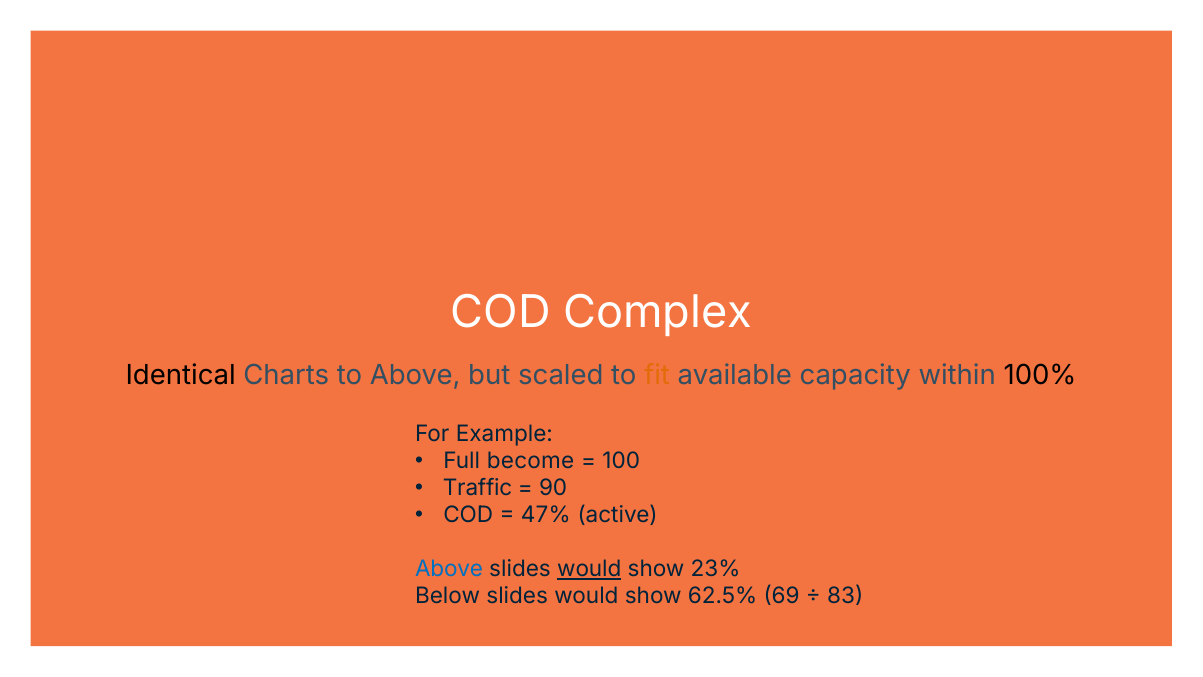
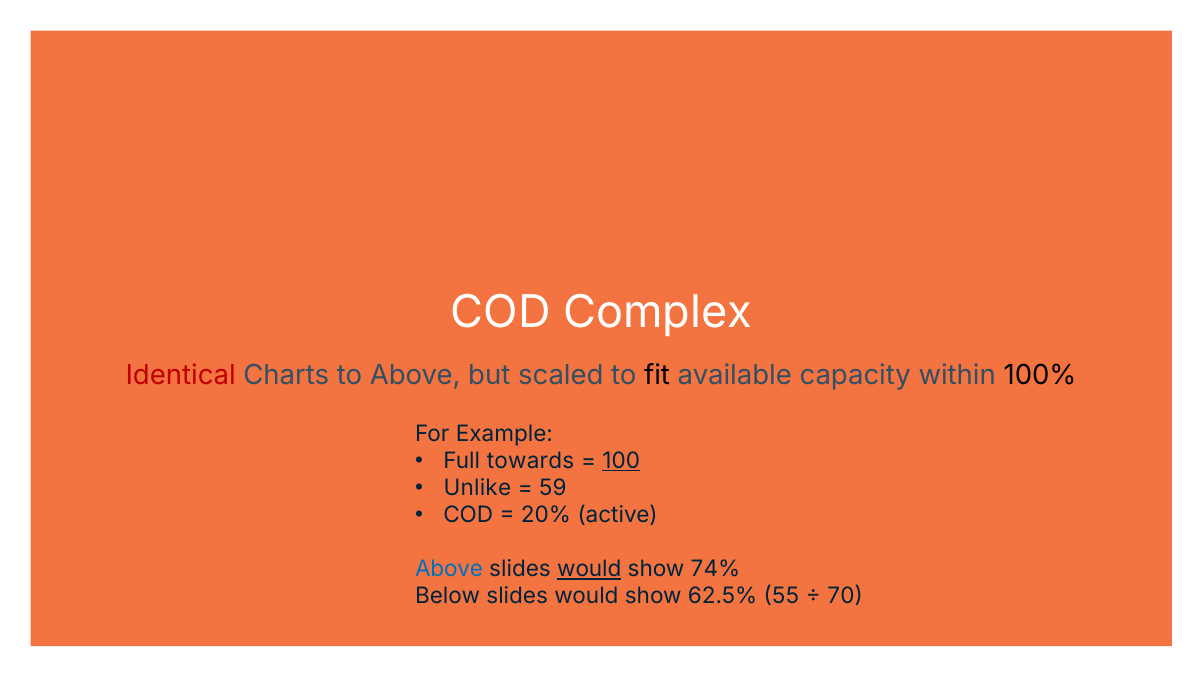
Identical colour: black -> red
fit colour: orange -> black
become: become -> towards
100 underline: none -> present
Traffic: Traffic -> Unlike
90: 90 -> 59
47%: 47% -> 20%
23%: 23% -> 74%
69: 69 -> 55
83: 83 -> 70
